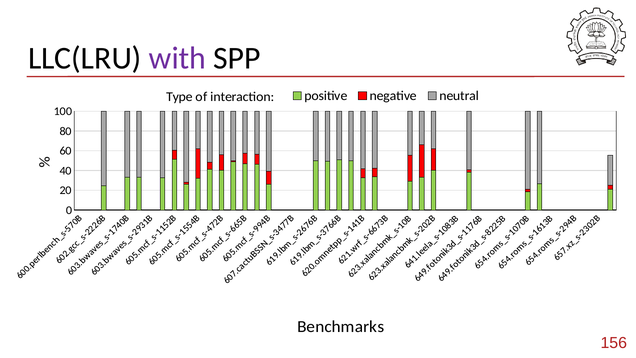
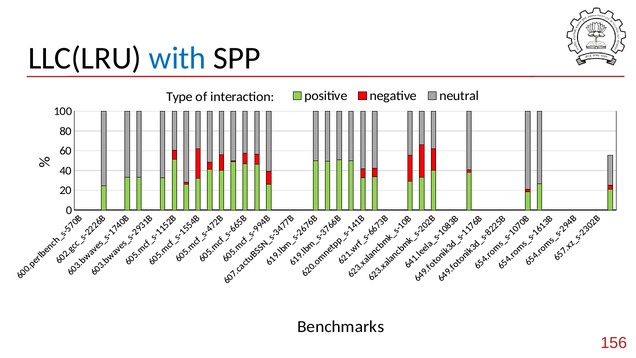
with colour: purple -> blue
